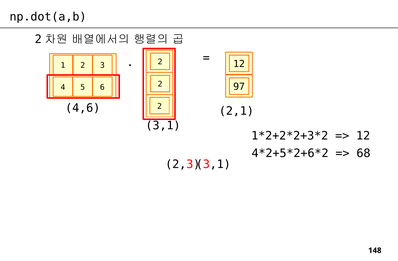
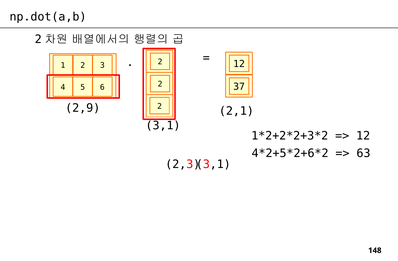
97: 97 -> 37
4,6: 4,6 -> 2,9
68: 68 -> 63
